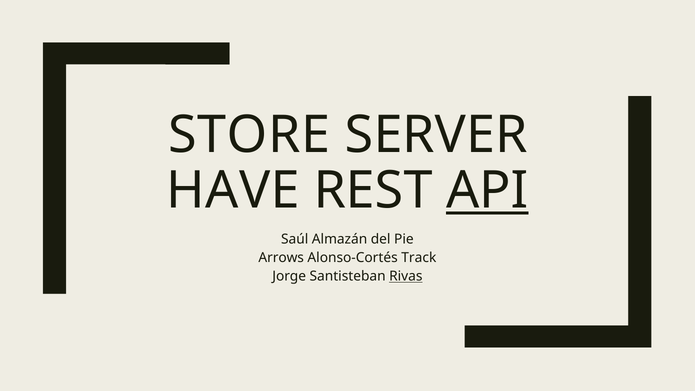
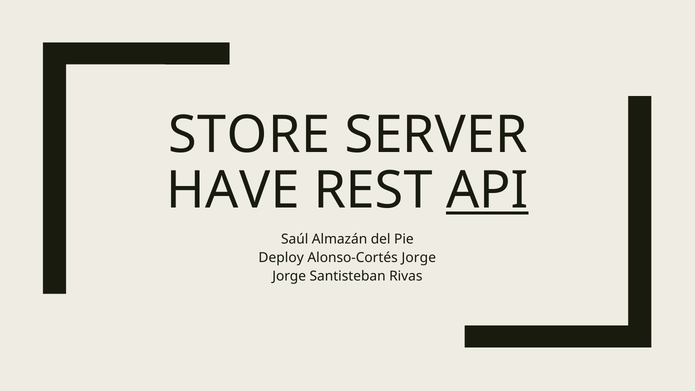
Arrows: Arrows -> Deploy
Alonso-Cortés Track: Track -> Jorge
Rivas underline: present -> none
